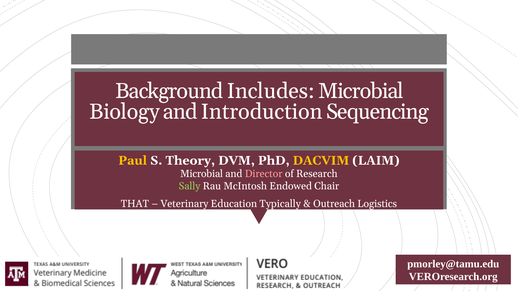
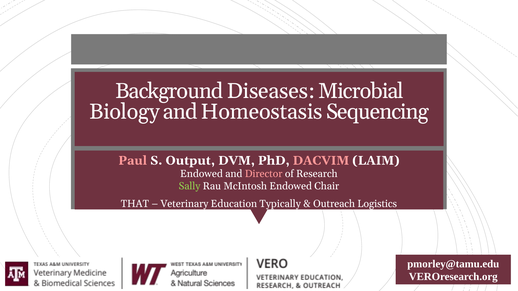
Includes: Includes -> Diseases
Introduction: Introduction -> Homeostasis
Paul colour: yellow -> pink
Theory: Theory -> Output
DACVIM colour: yellow -> pink
Microbial at (202, 174): Microbial -> Endowed
